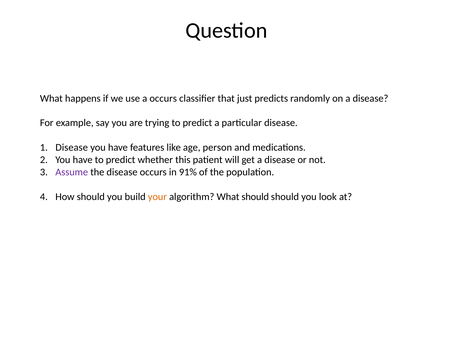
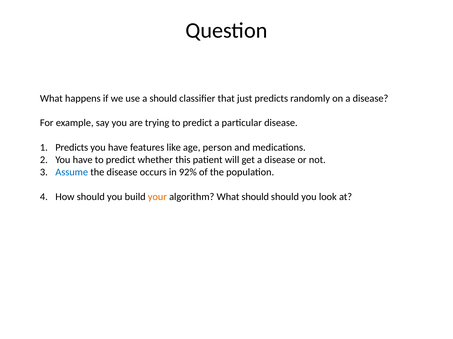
a occurs: occurs -> should
Disease at (72, 148): Disease -> Predicts
Assume colour: purple -> blue
91%: 91% -> 92%
